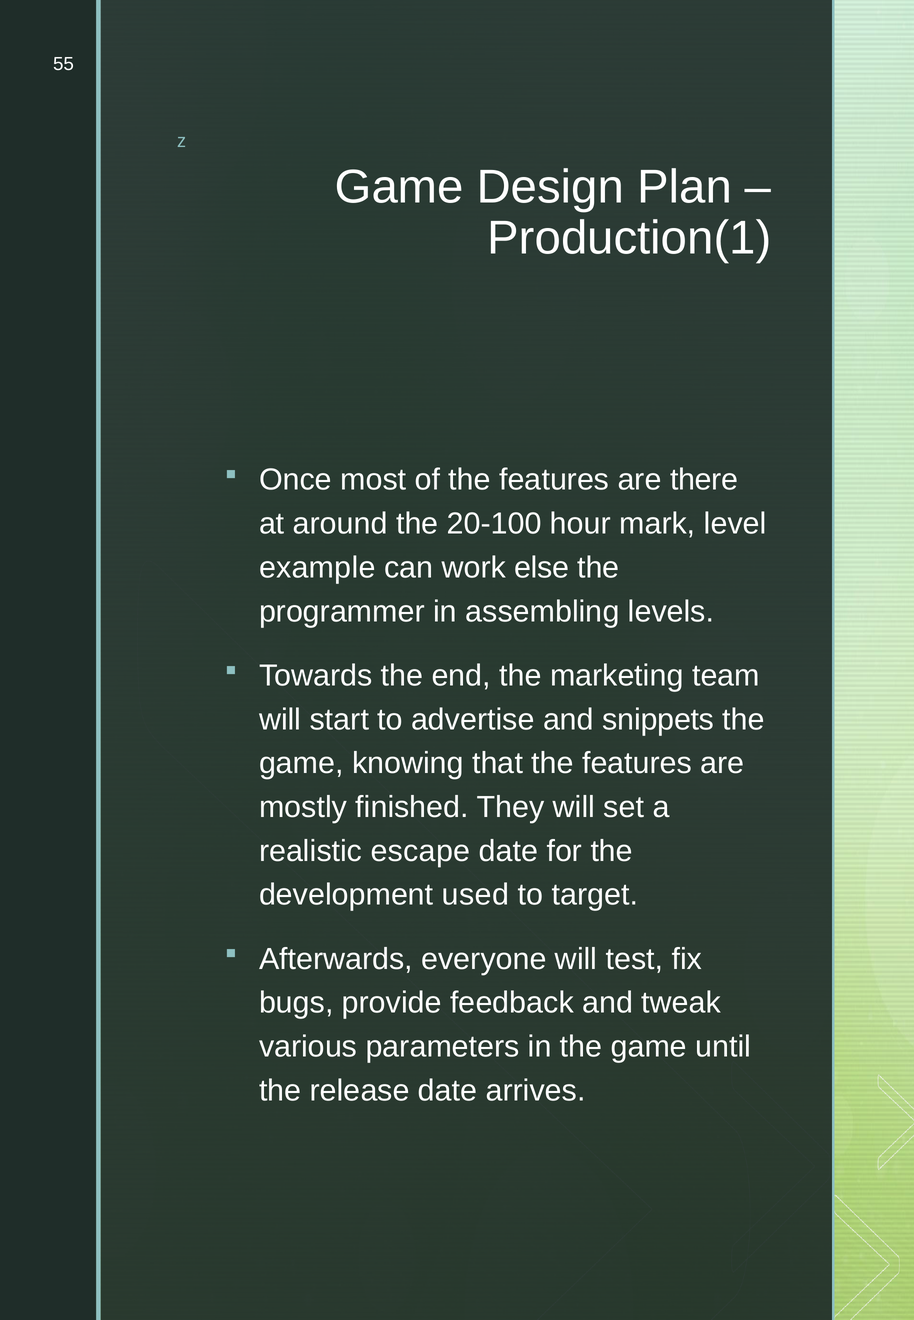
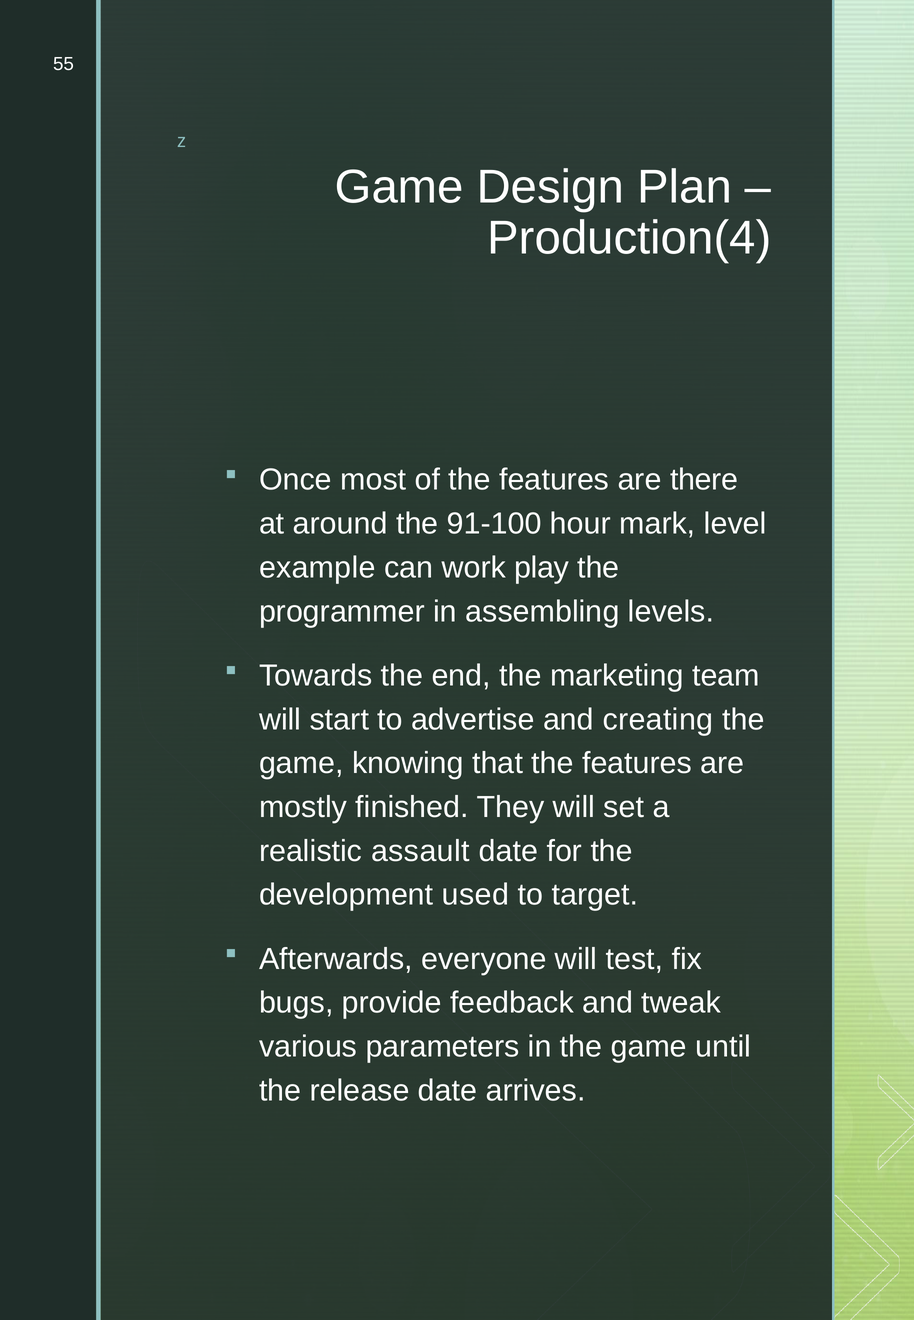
Production(1: Production(1 -> Production(4
20-100: 20-100 -> 91-100
else: else -> play
snippets: snippets -> creating
escape: escape -> assault
